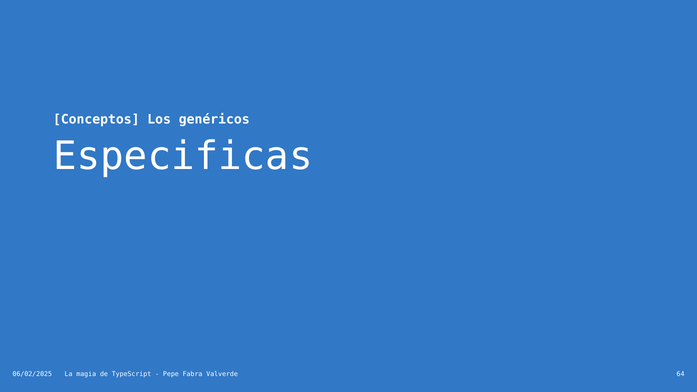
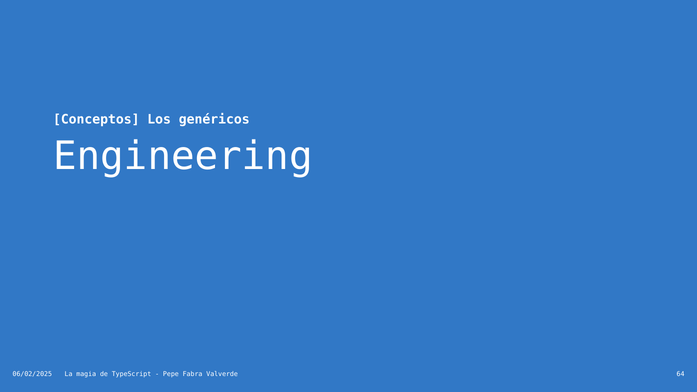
Especificas: Especificas -> Engineering
